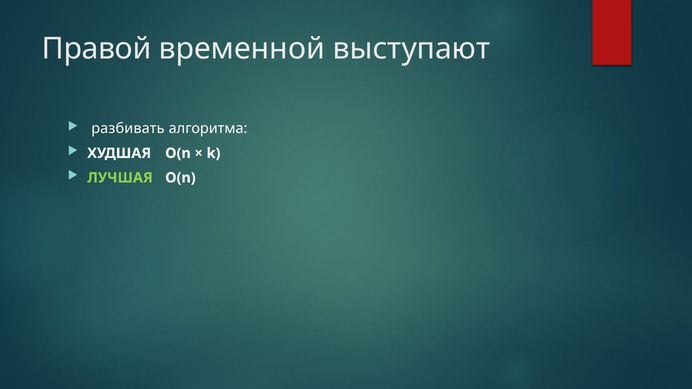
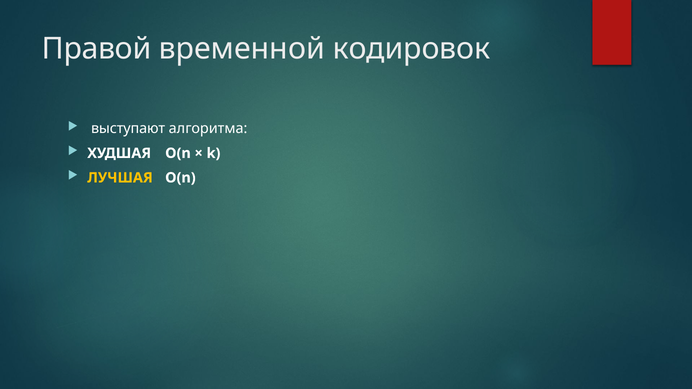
выступают: выступают -> кодировок
разбивать: разбивать -> выступают
ЛУЧШАЯ colour: light green -> yellow
